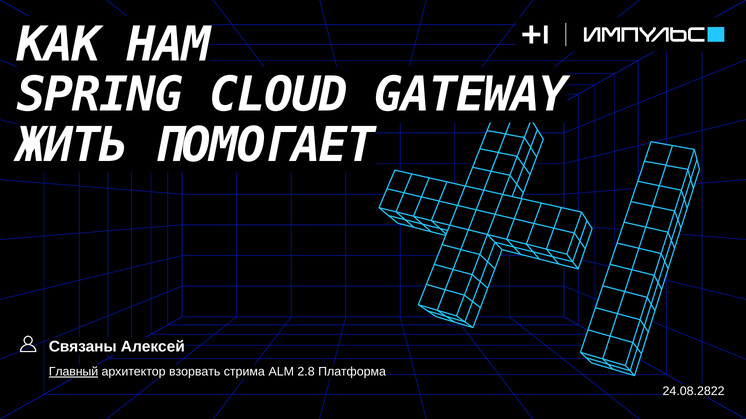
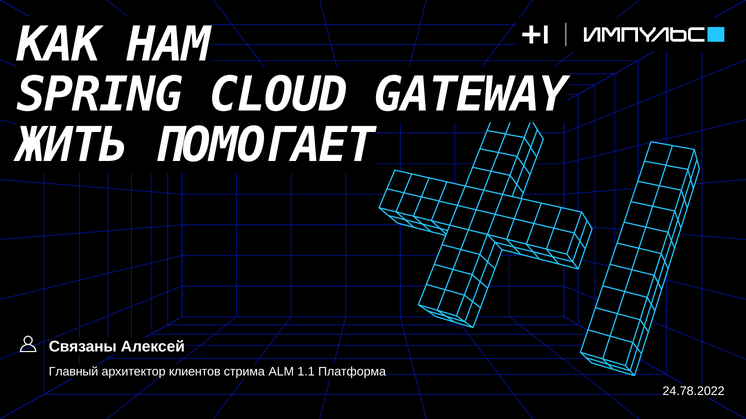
Главный underline: present -> none
взорвать: взорвать -> клиентов
2.8: 2.8 -> 1.1
24.08.2822: 24.08.2822 -> 24.78.2022
